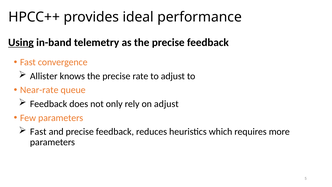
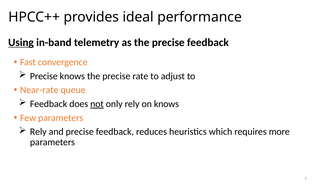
Allister at (44, 76): Allister -> Precise
not underline: none -> present
on adjust: adjust -> knows
Fast at (38, 132): Fast -> Rely
